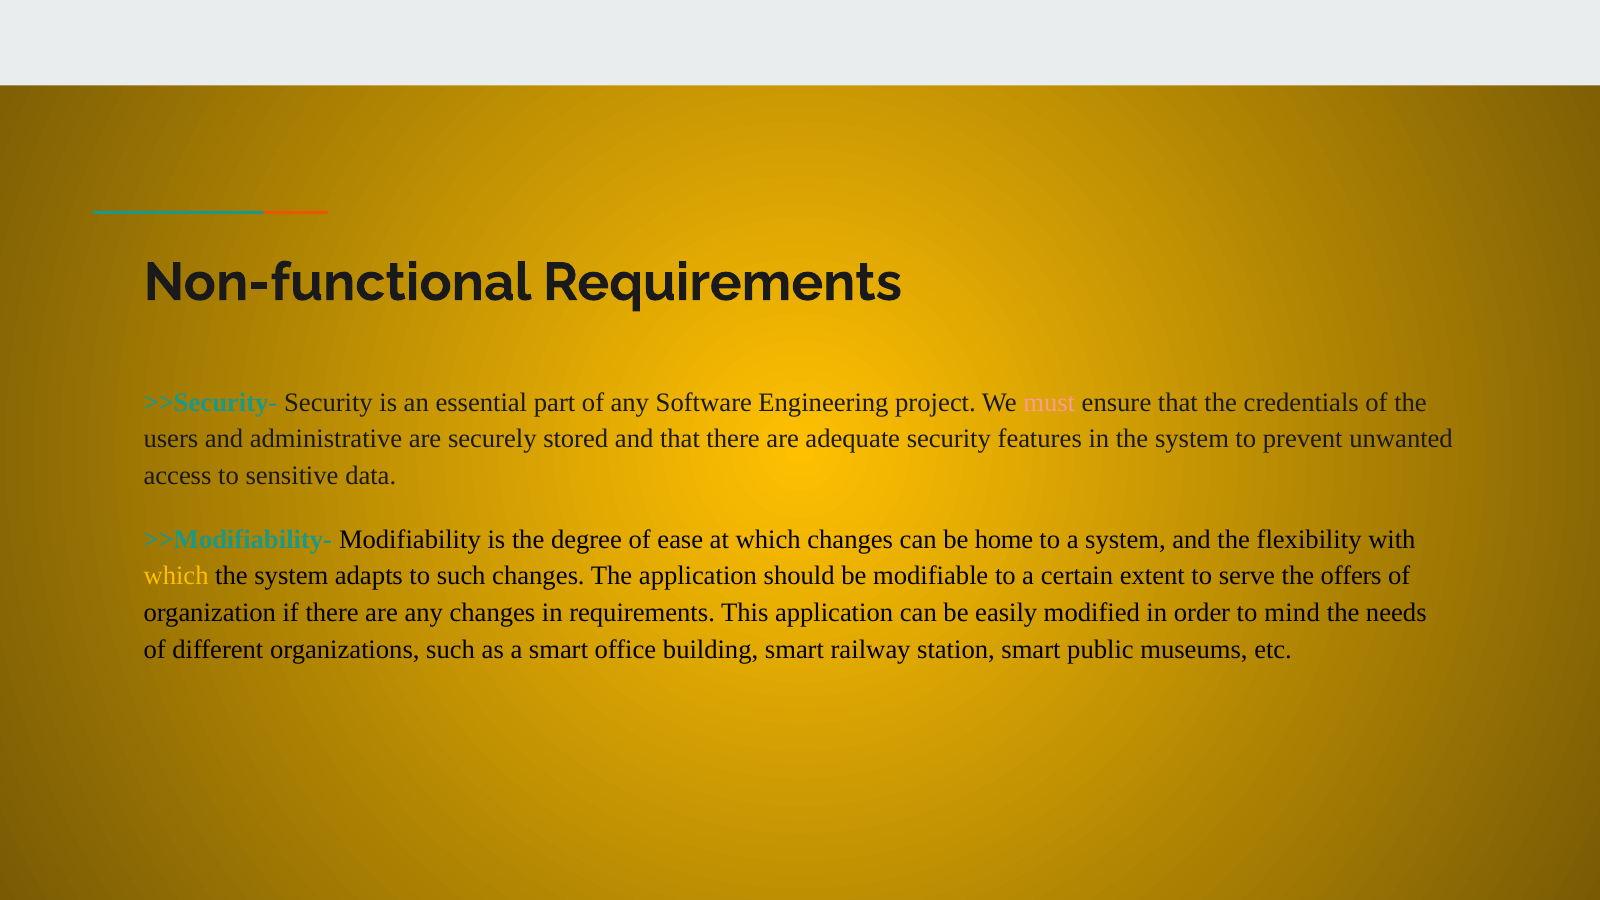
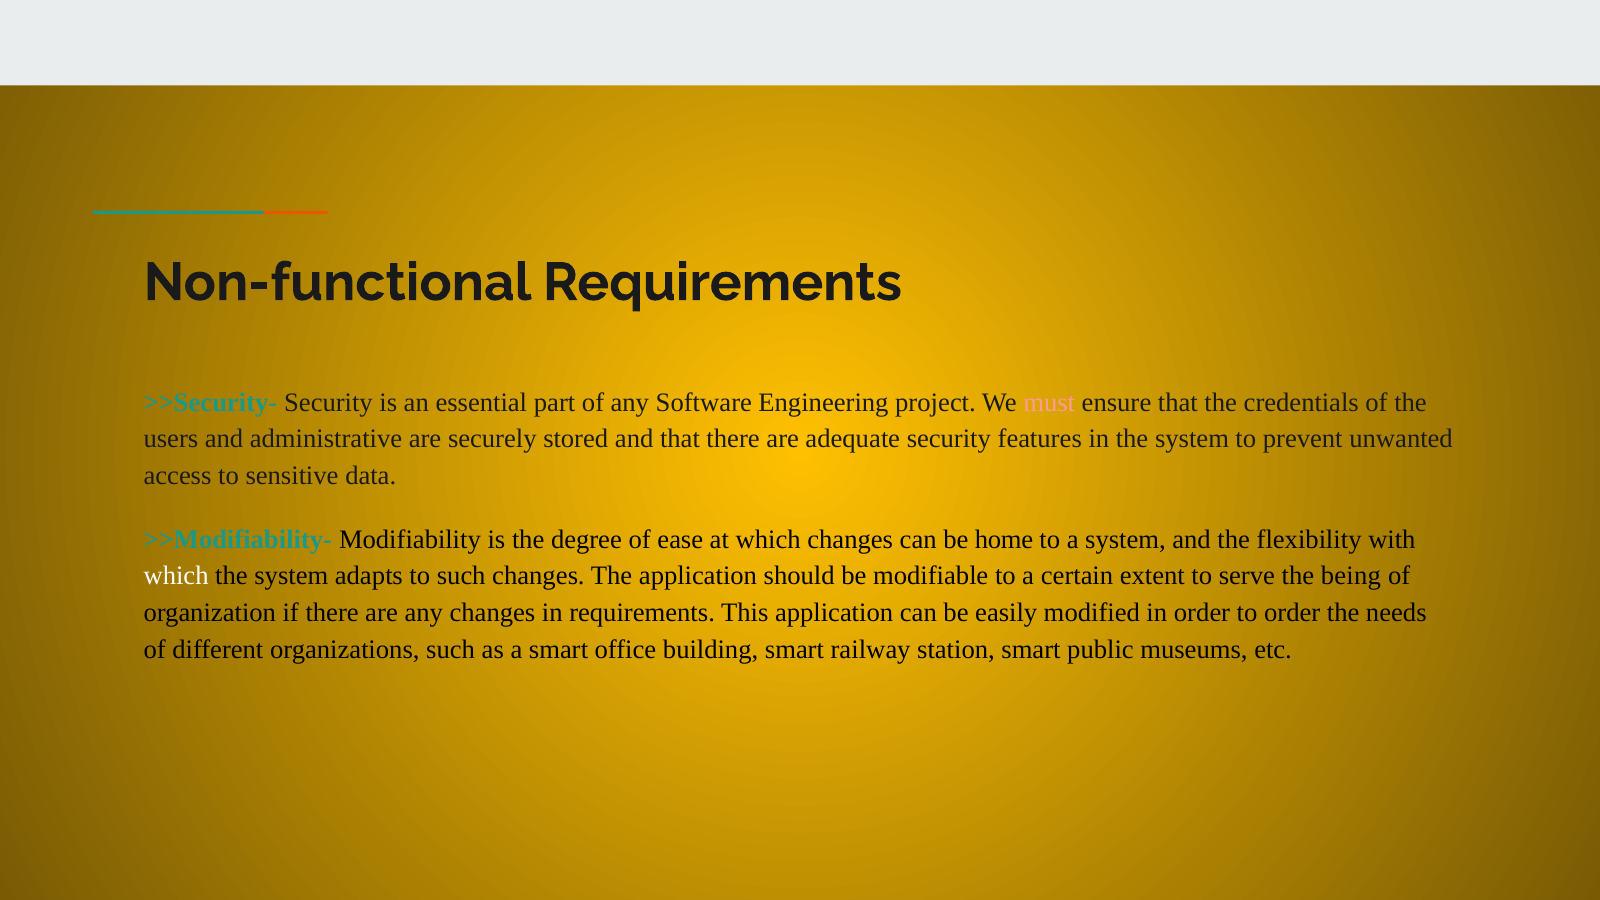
which at (176, 576) colour: yellow -> white
offers: offers -> being
to mind: mind -> order
